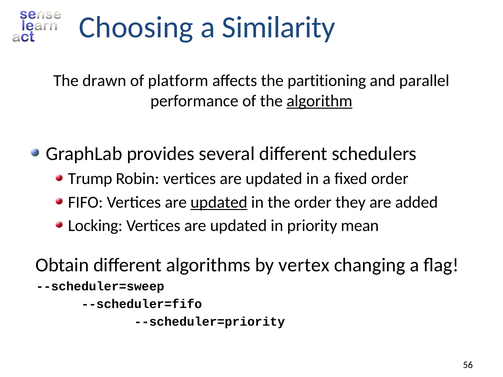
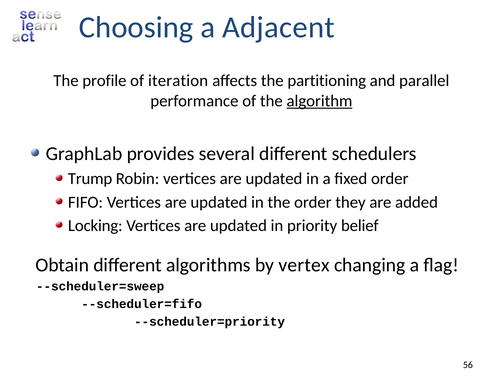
Similarity: Similarity -> Adjacent
drawn: drawn -> profile
platform: platform -> iteration
updated at (219, 202) underline: present -> none
mean: mean -> belief
